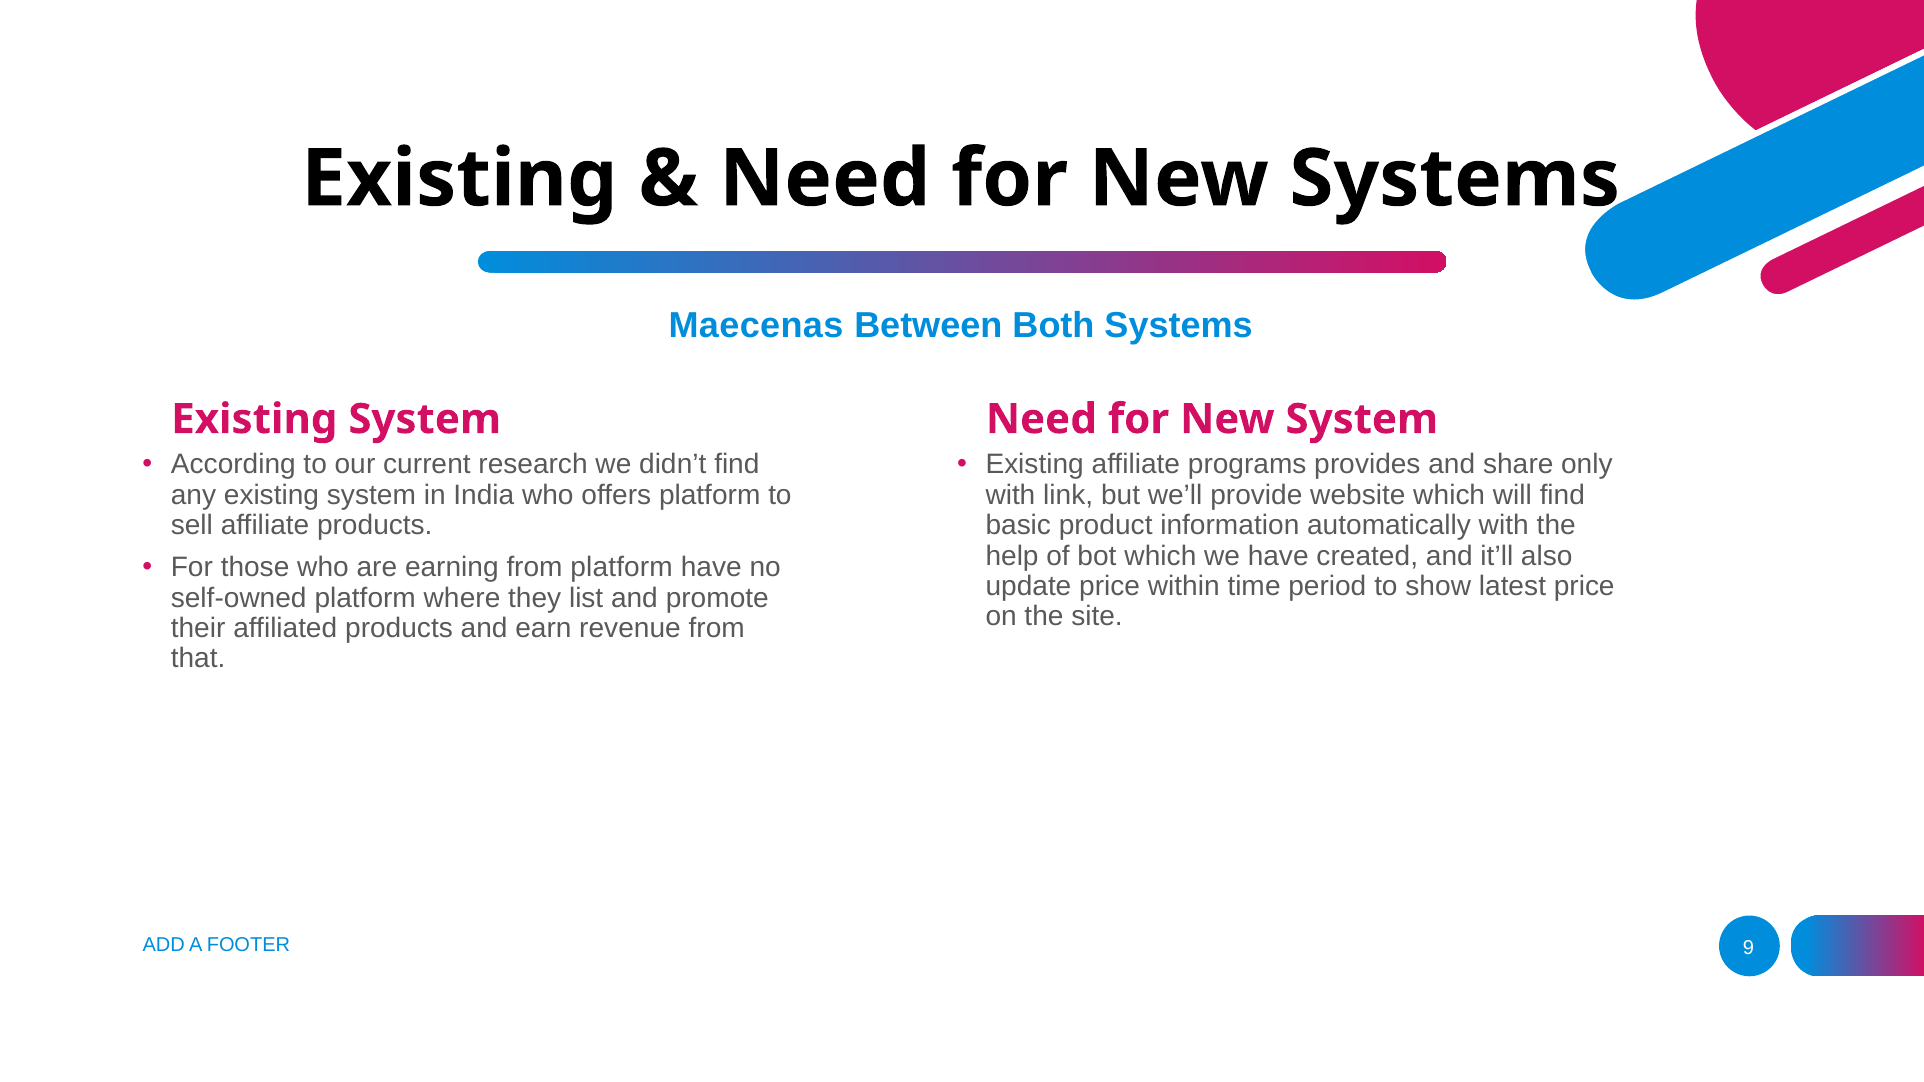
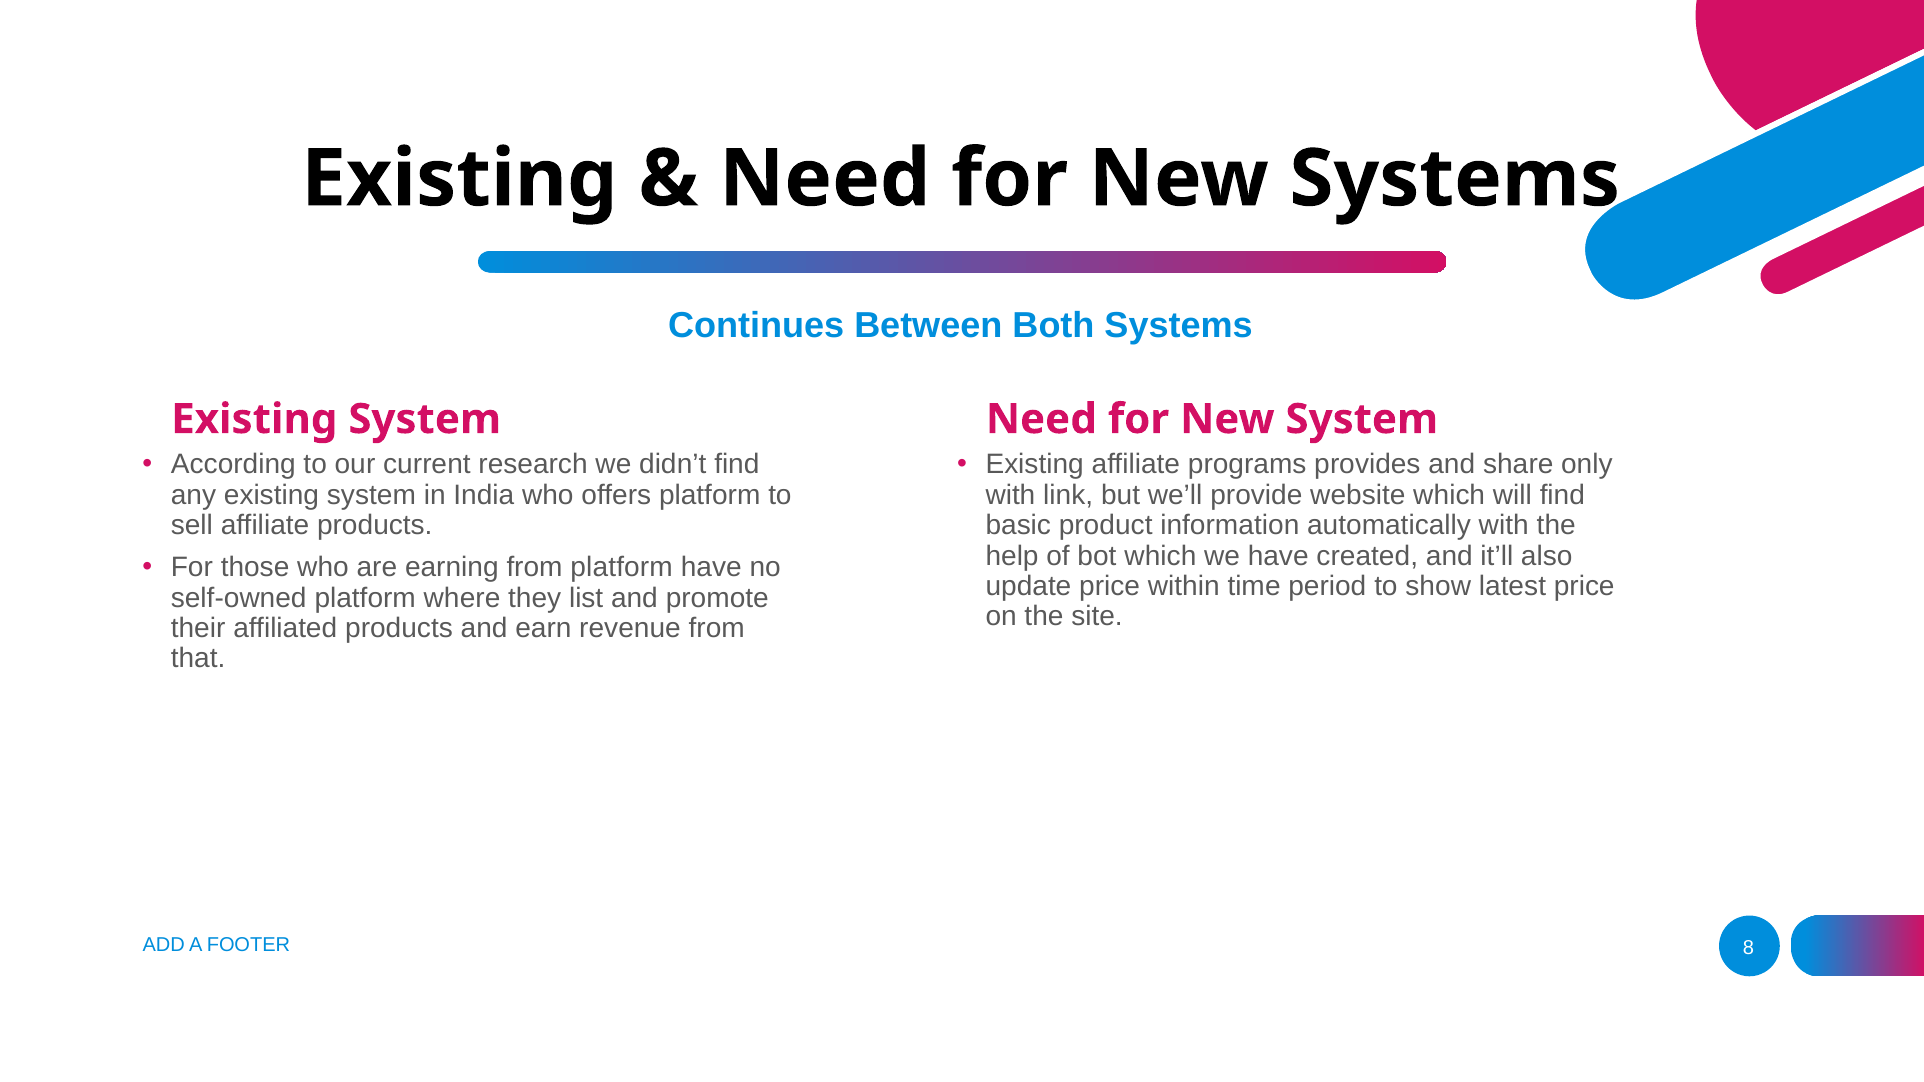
Maecenas: Maecenas -> Continues
9: 9 -> 8
